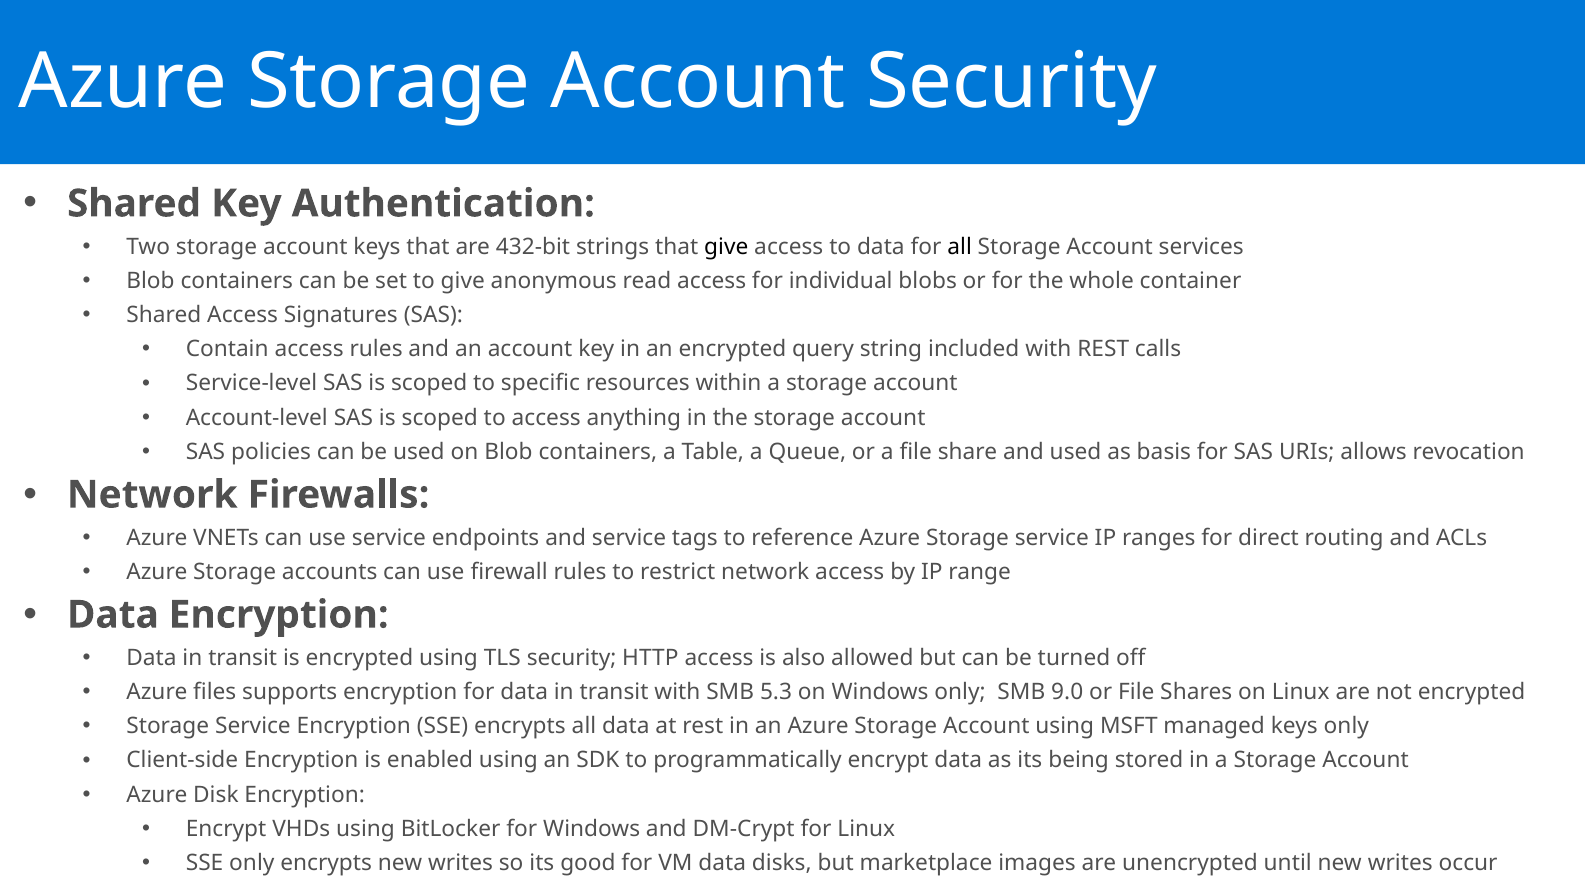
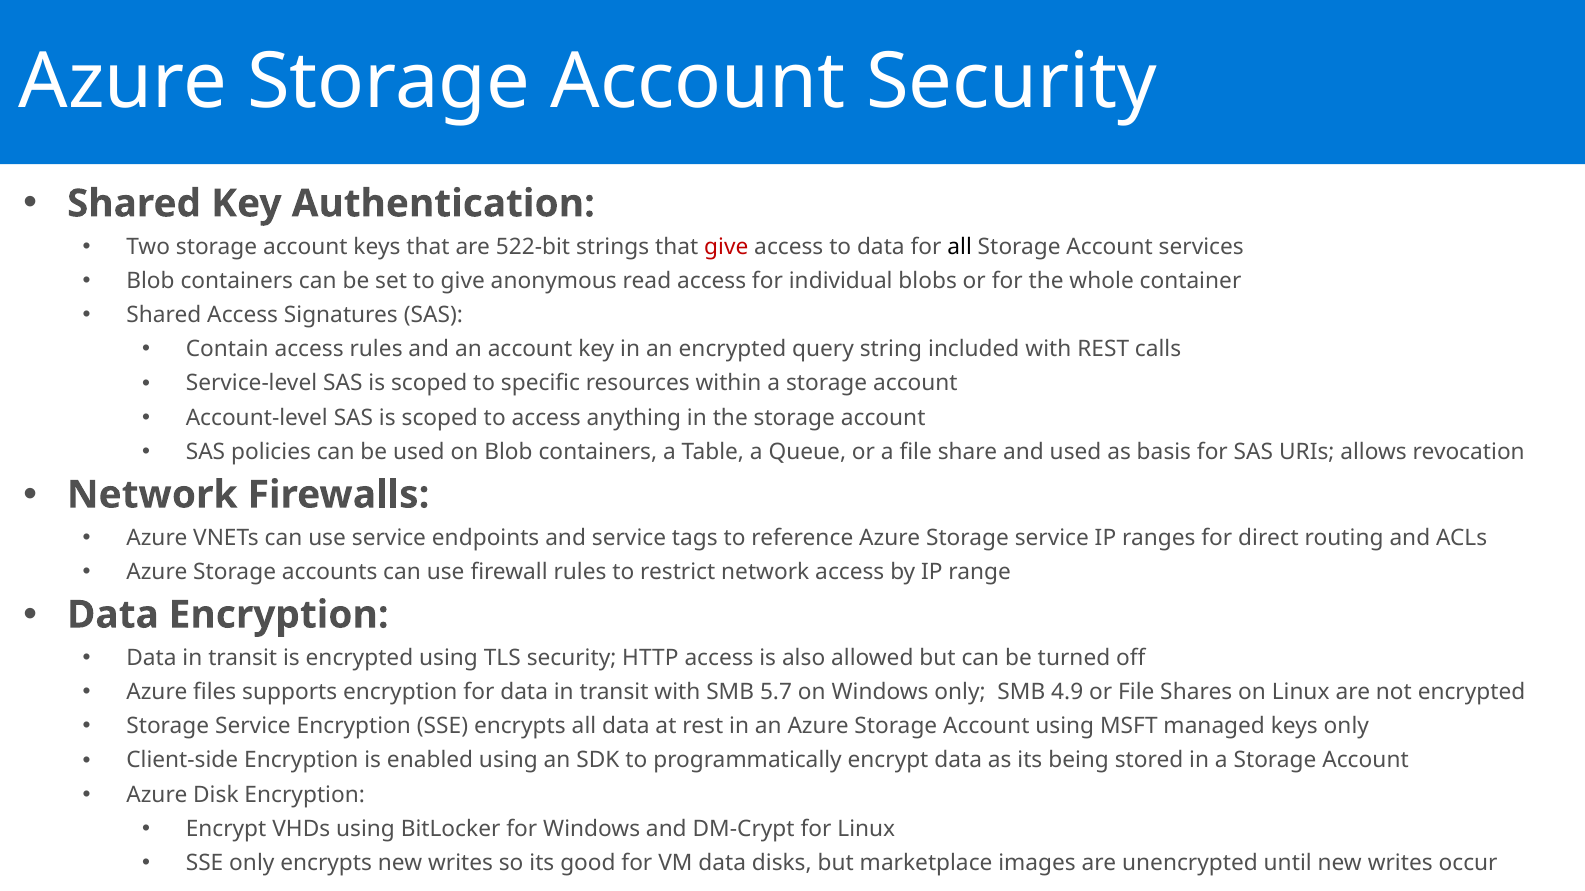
432-bit: 432-bit -> 522-bit
give at (726, 247) colour: black -> red
5.3: 5.3 -> 5.7
9.0: 9.0 -> 4.9
